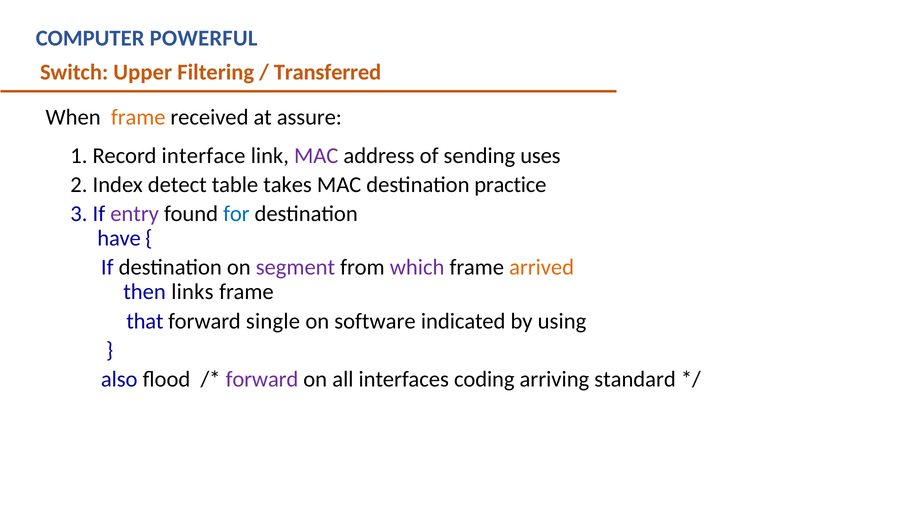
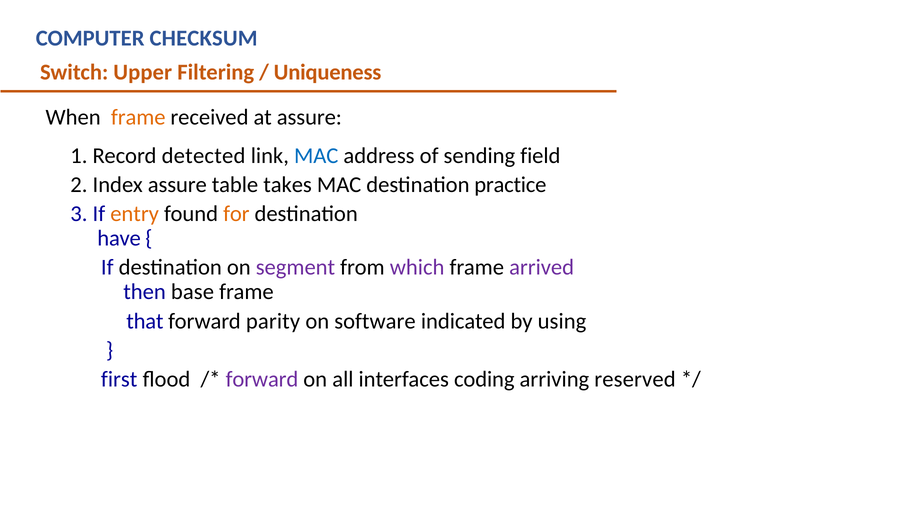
POWERFUL: POWERFUL -> CHECKSUM
Transferred: Transferred -> Uniqueness
interface: interface -> detected
MAC at (316, 156) colour: purple -> blue
uses: uses -> field
Index detect: detect -> assure
entry colour: purple -> orange
for colour: blue -> orange
arrived colour: orange -> purple
links: links -> base
single: single -> parity
also: also -> first
standard: standard -> reserved
